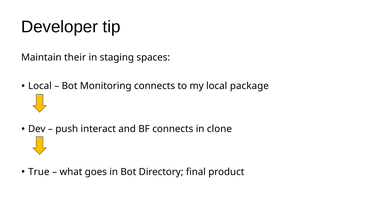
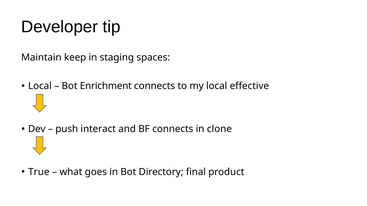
their: their -> keep
Monitoring: Monitoring -> Enrichment
package: package -> effective
